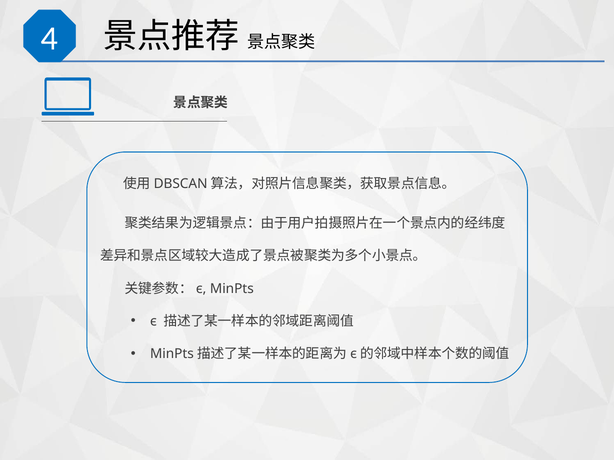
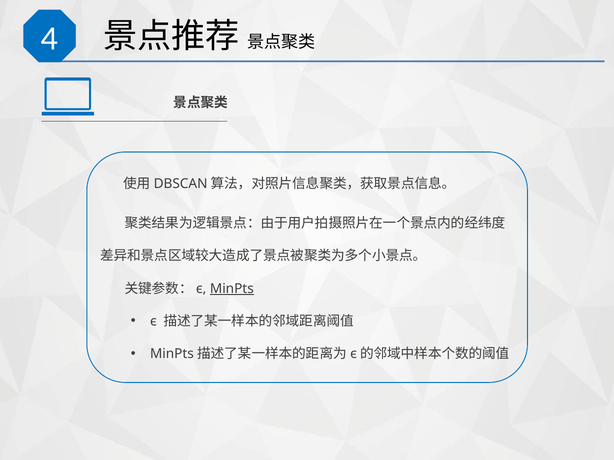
MinPts underline: none -> present
